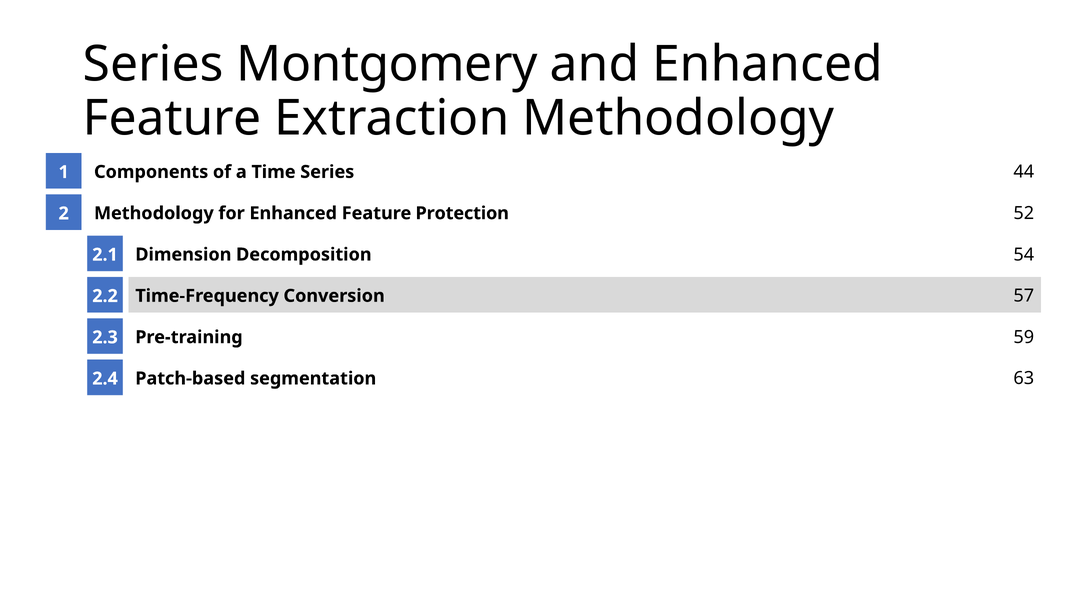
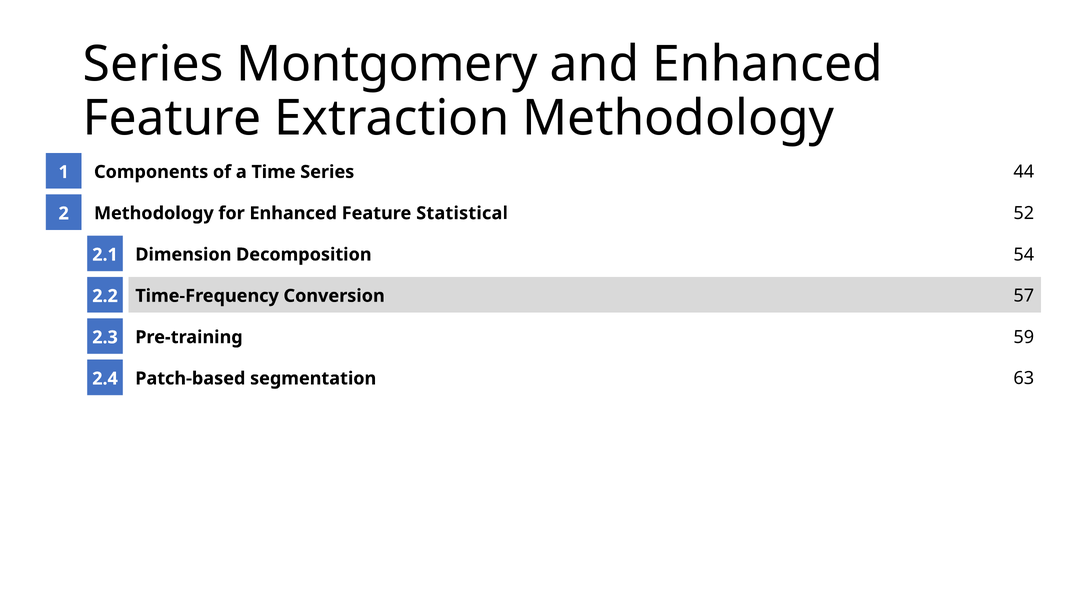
Protection: Protection -> Statistical
